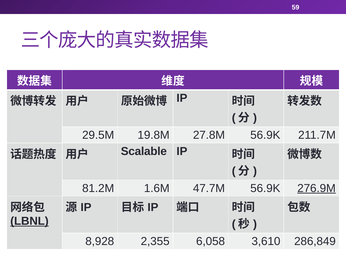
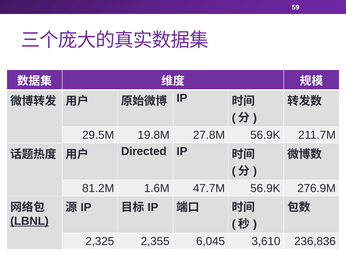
Scalable: Scalable -> Directed
276.9M underline: present -> none
8,928: 8,928 -> 2,325
6,058: 6,058 -> 6,045
286,849: 286,849 -> 236,836
